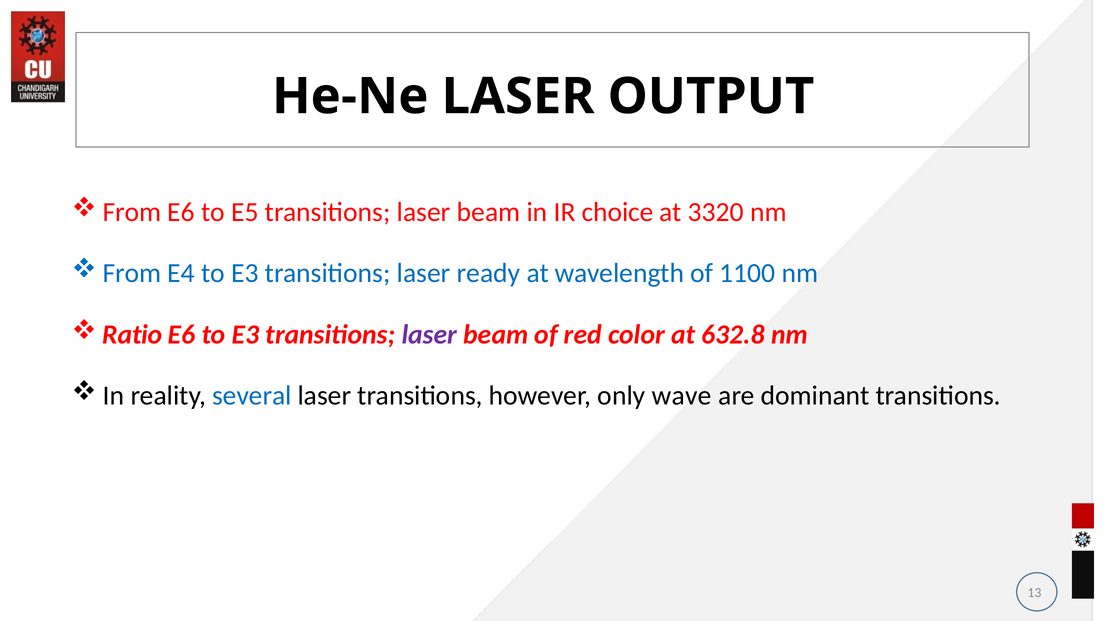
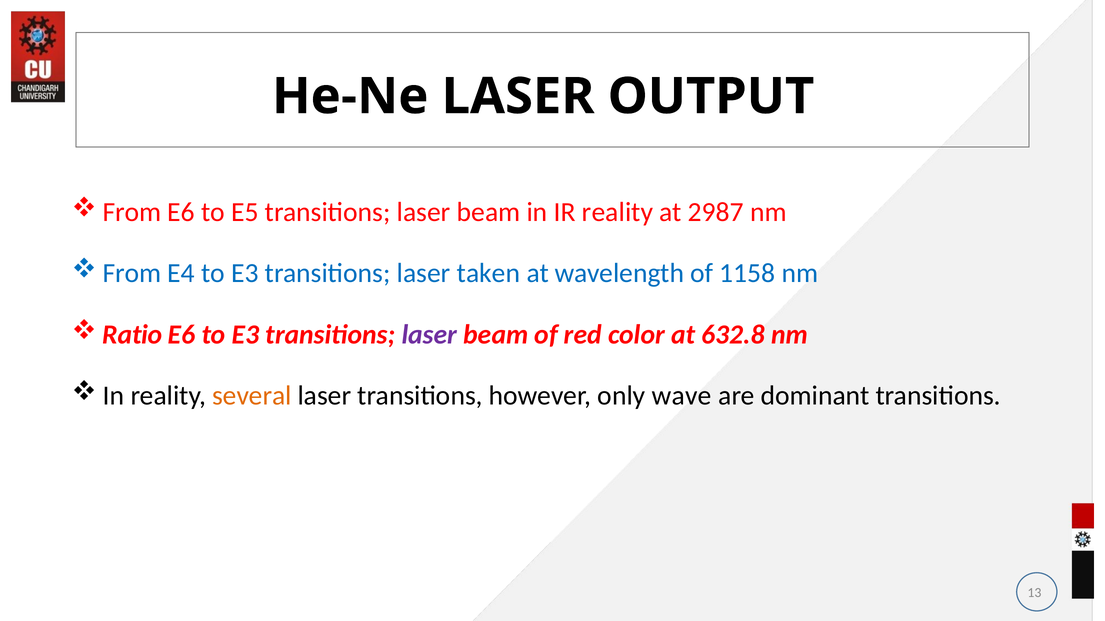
IR choice: choice -> reality
3320: 3320 -> 2987
ready: ready -> taken
1100: 1100 -> 1158
several colour: blue -> orange
